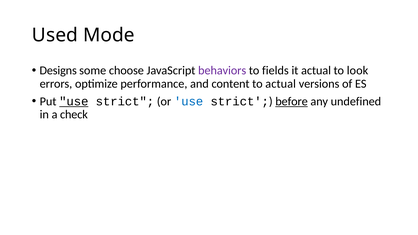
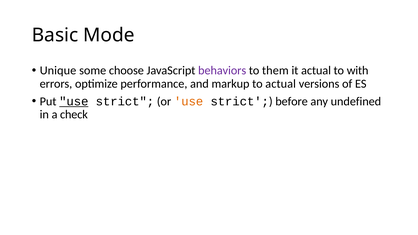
Used: Used -> Basic
Designs: Designs -> Unique
fields: fields -> them
look: look -> with
content: content -> markup
use at (189, 101) colour: blue -> orange
before underline: present -> none
